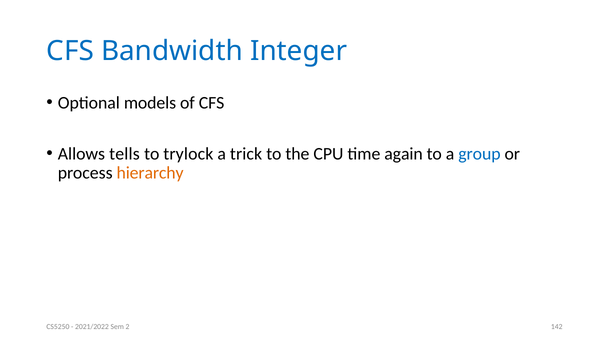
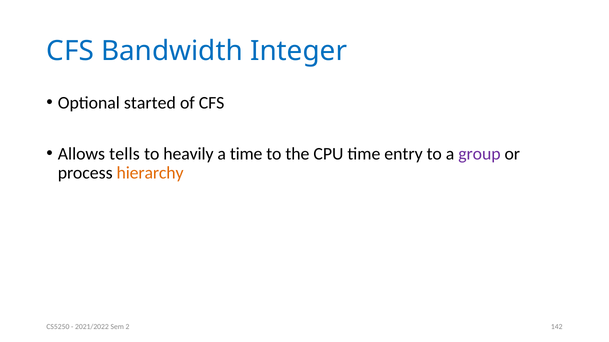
models: models -> started
trylock: trylock -> heavily
a trick: trick -> time
again: again -> entry
group colour: blue -> purple
